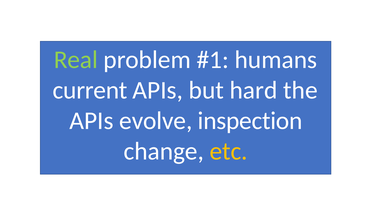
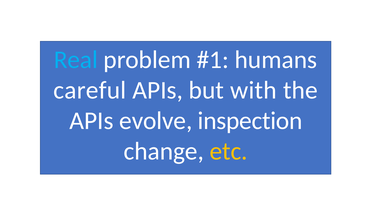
Real colour: light green -> light blue
current: current -> careful
hard: hard -> with
